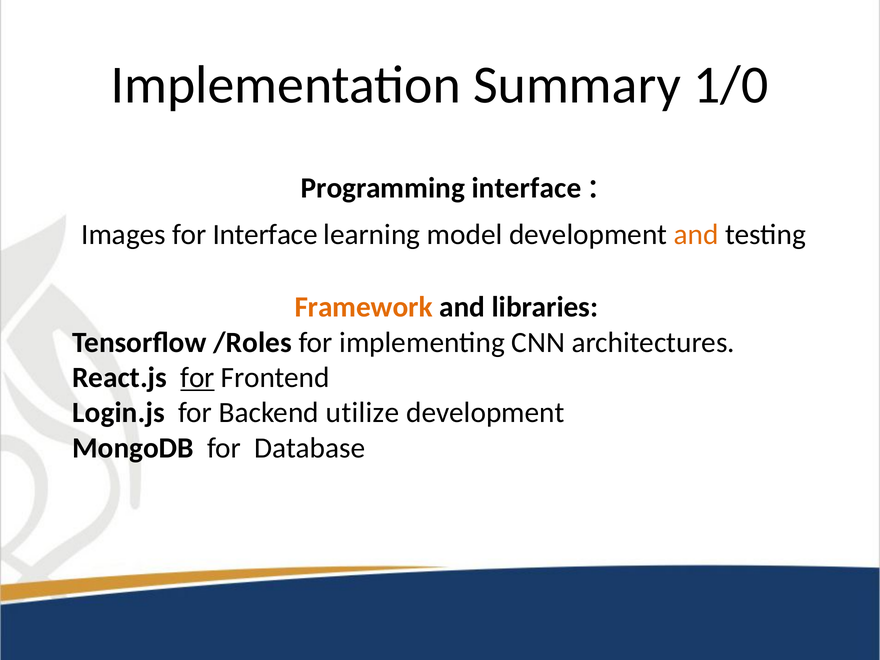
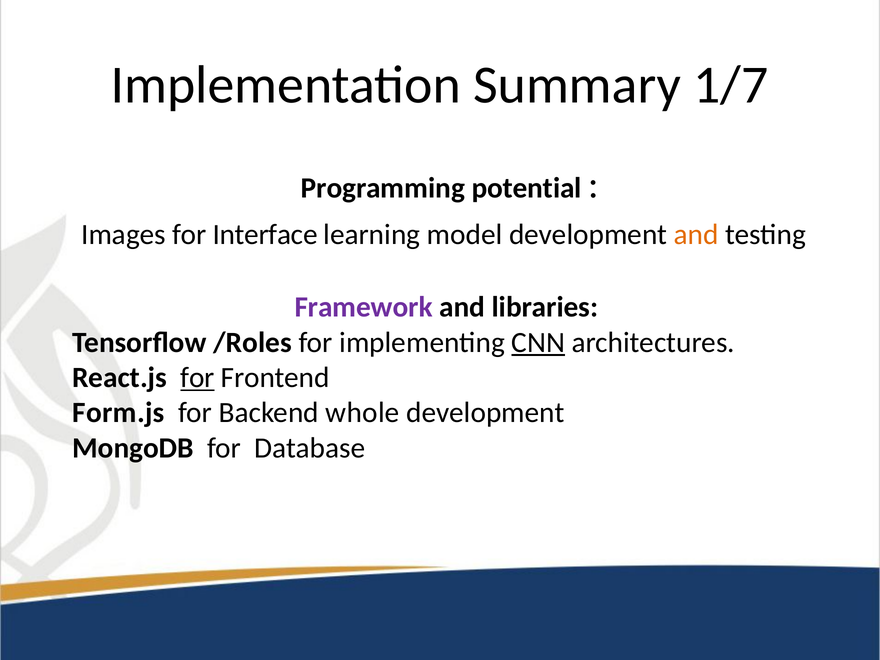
1/0: 1/0 -> 1/7
Programming interface: interface -> potential
Framework colour: orange -> purple
CNN underline: none -> present
Login.js: Login.js -> Form.js
utilize: utilize -> whole
